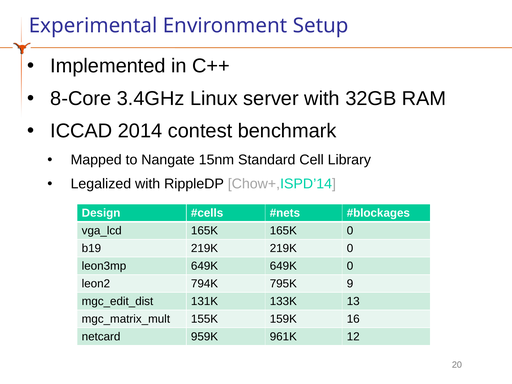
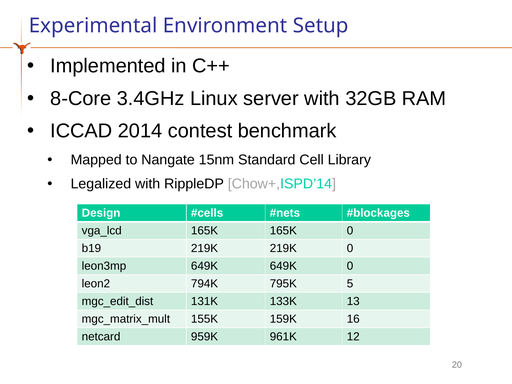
9: 9 -> 5
